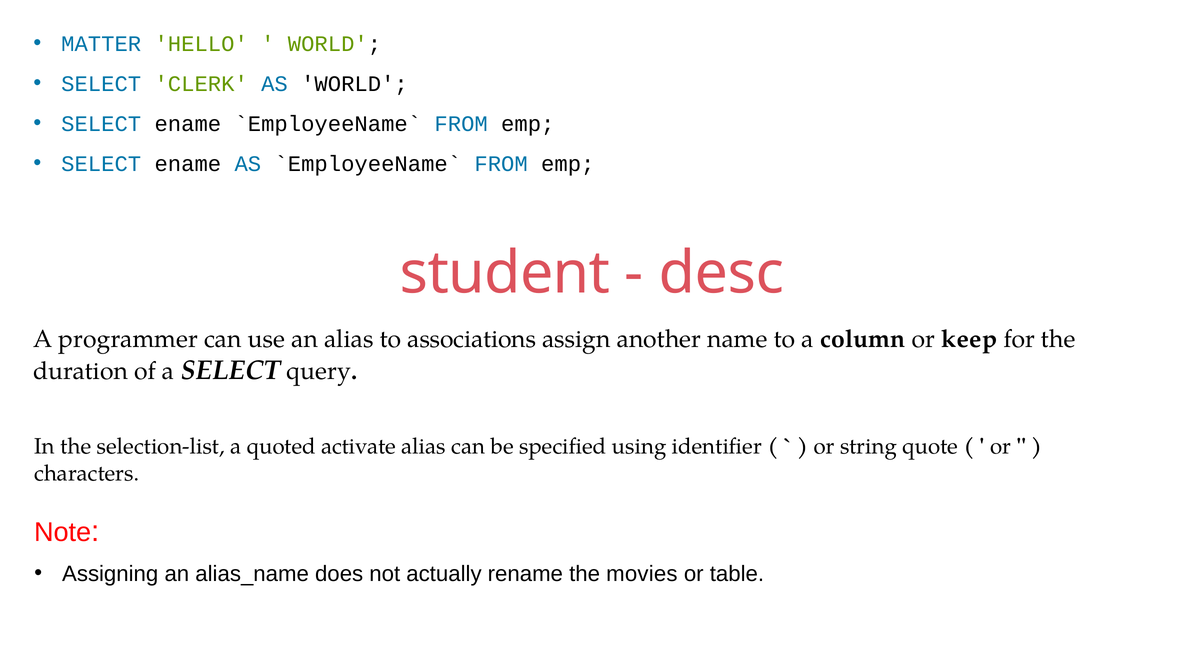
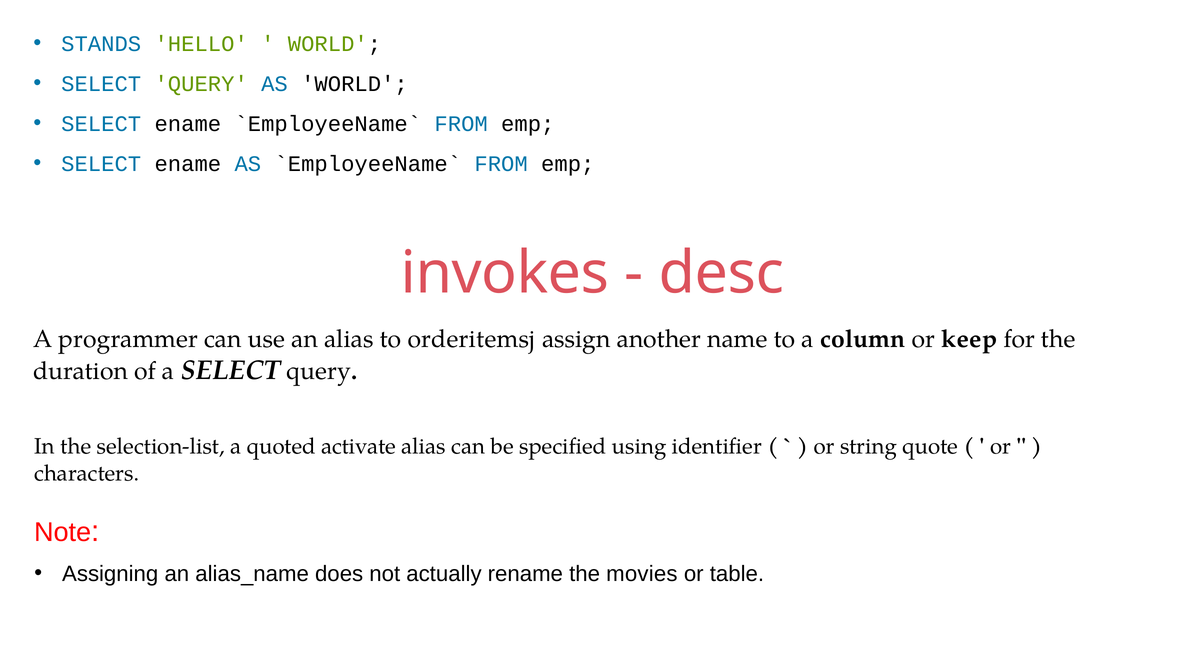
MATTER: MATTER -> STANDS
CLERK at (201, 84): CLERK -> QUERY
student: student -> invokes
associations: associations -> orderitemsj
